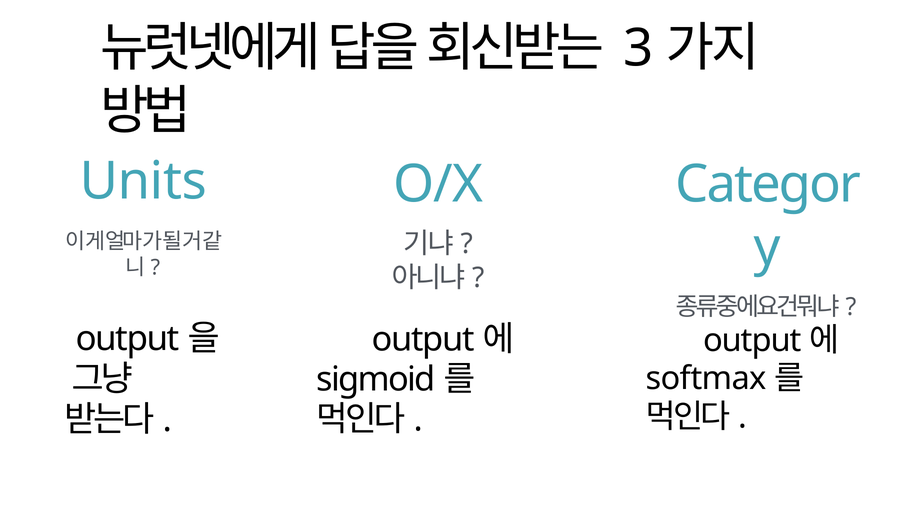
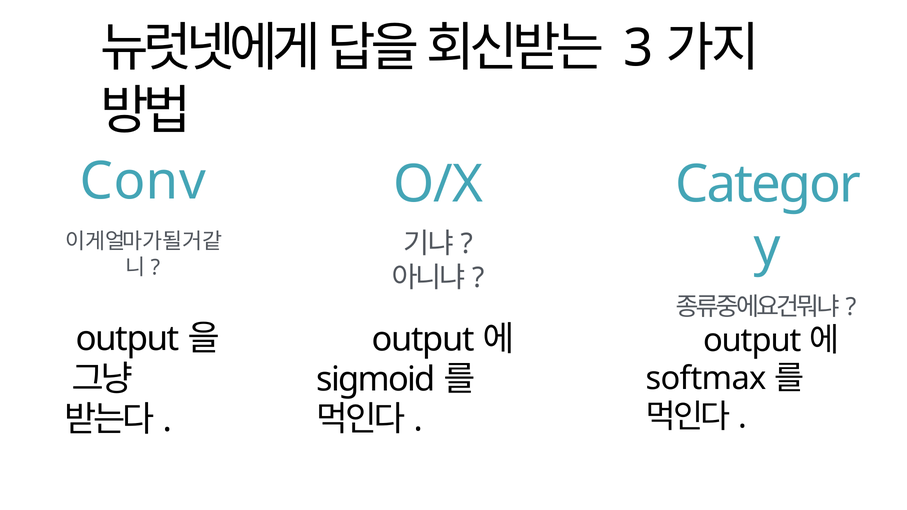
Units: Units -> Conv
